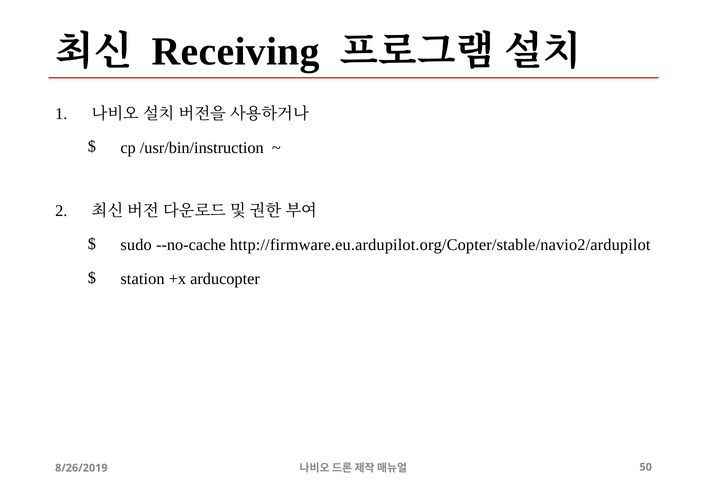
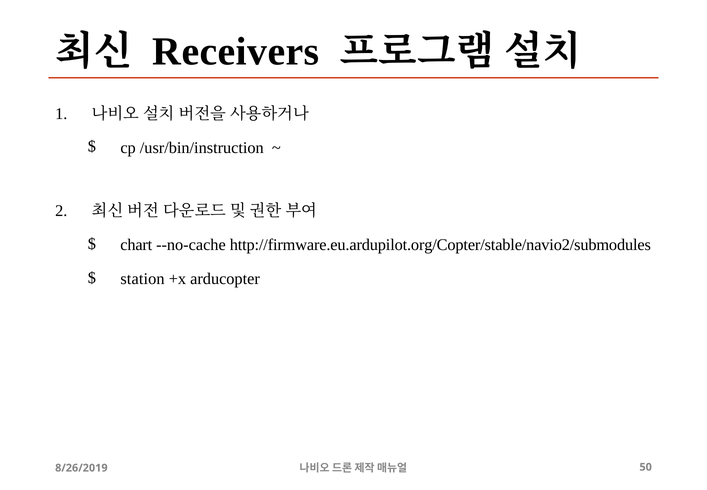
Receiving: Receiving -> Receivers
sudo: sudo -> chart
http://firmware.eu.ardupilot.org/Copter/stable/navio2/ardupilot: http://firmware.eu.ardupilot.org/Copter/stable/navio2/ardupilot -> http://firmware.eu.ardupilot.org/Copter/stable/navio2/submodules
